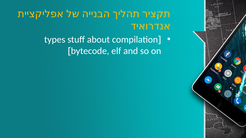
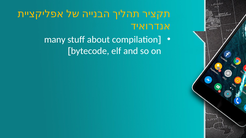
types: types -> many
